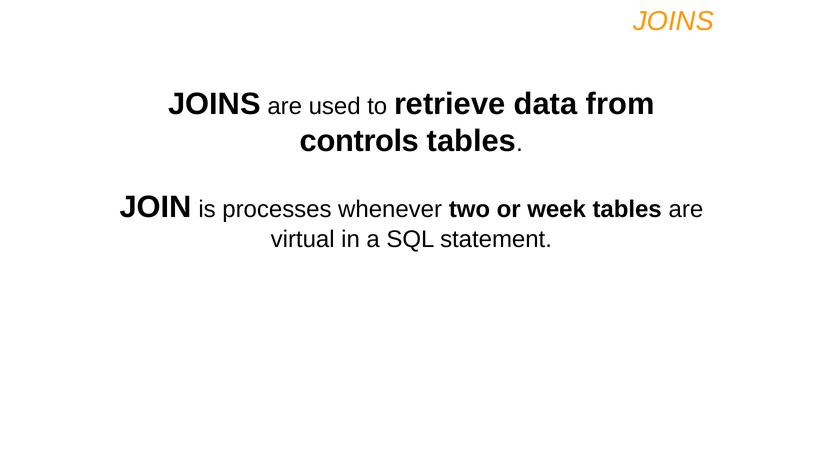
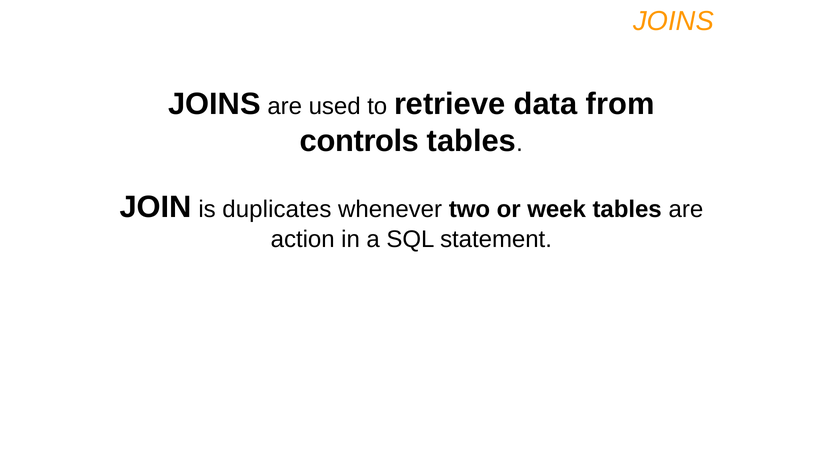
processes: processes -> duplicates
virtual: virtual -> action
